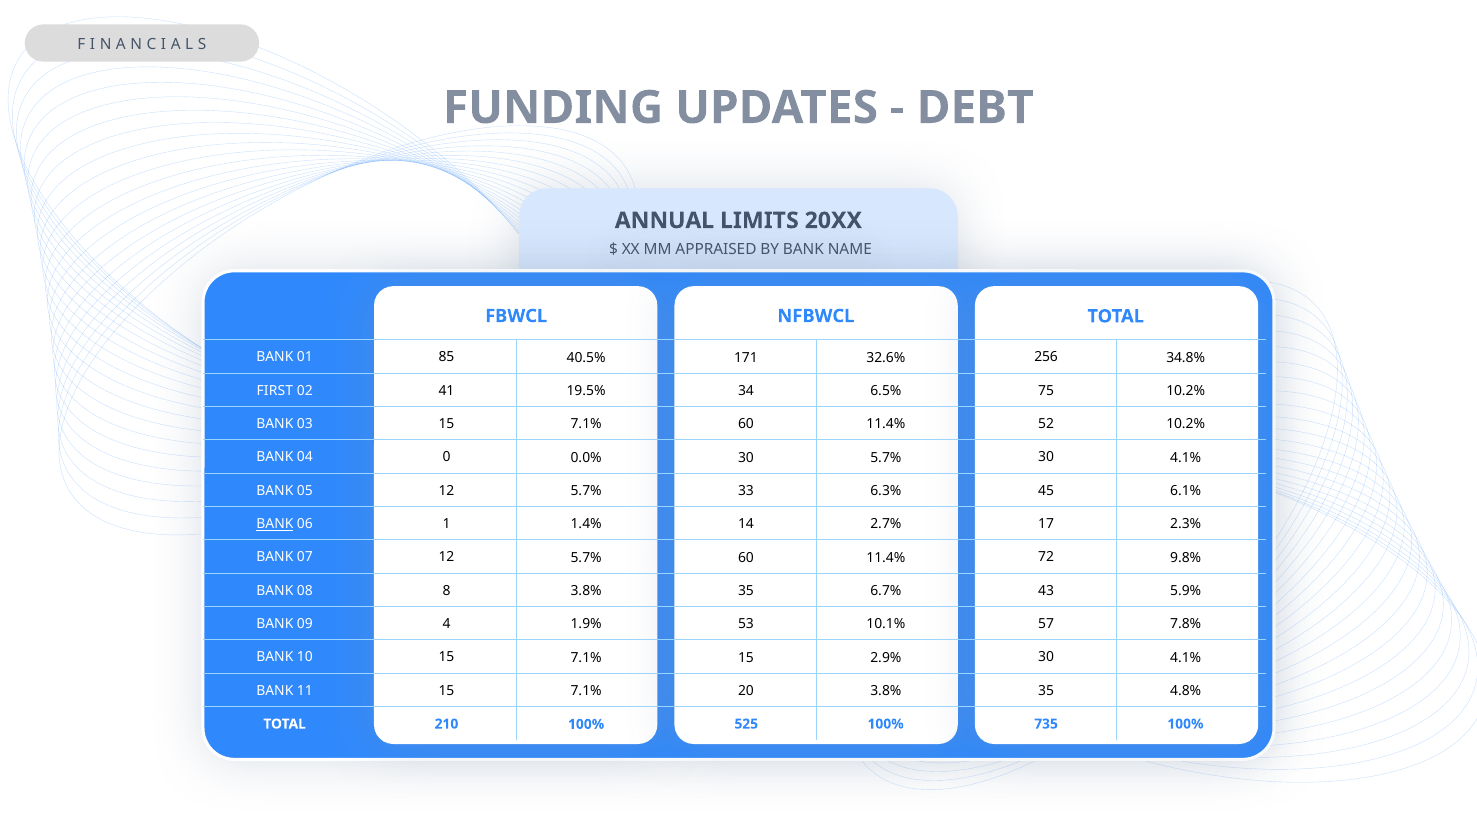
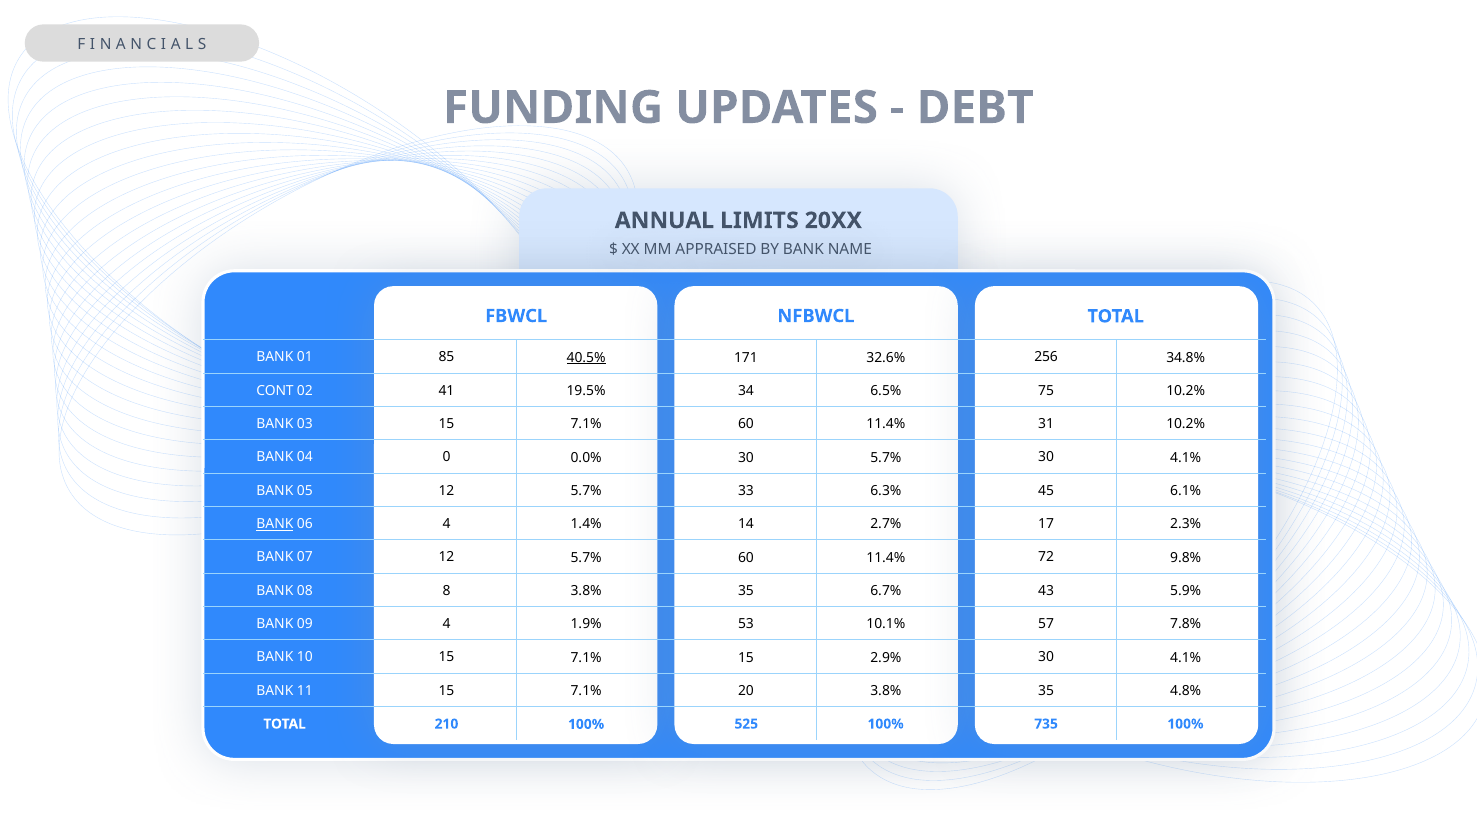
40.5% underline: none -> present
FIRST: FIRST -> CONT
52: 52 -> 31
06 1: 1 -> 4
